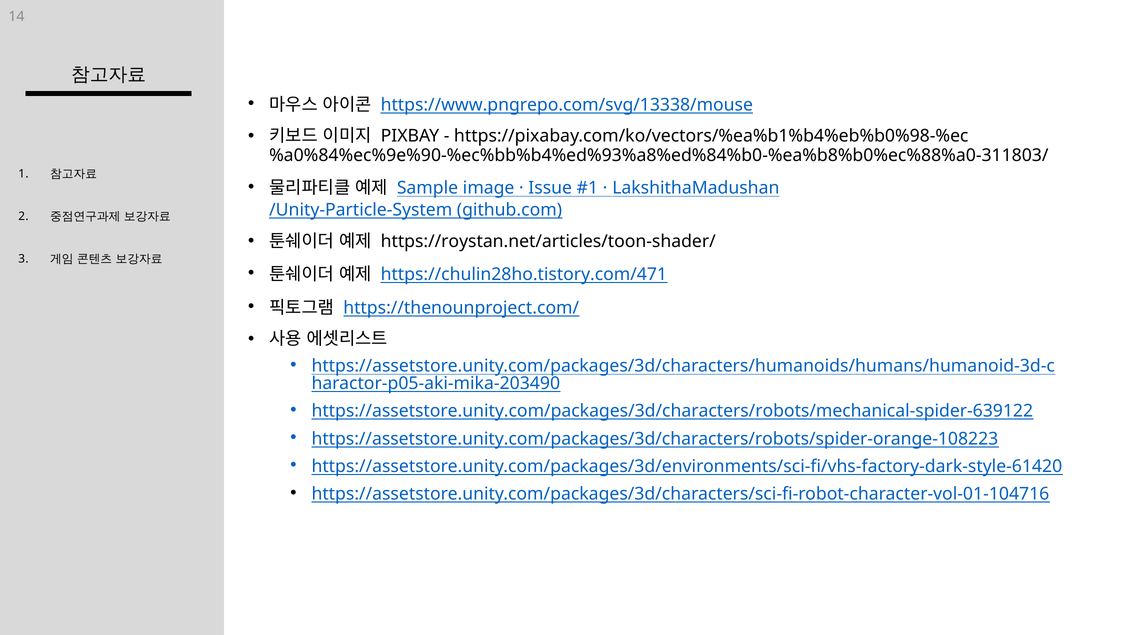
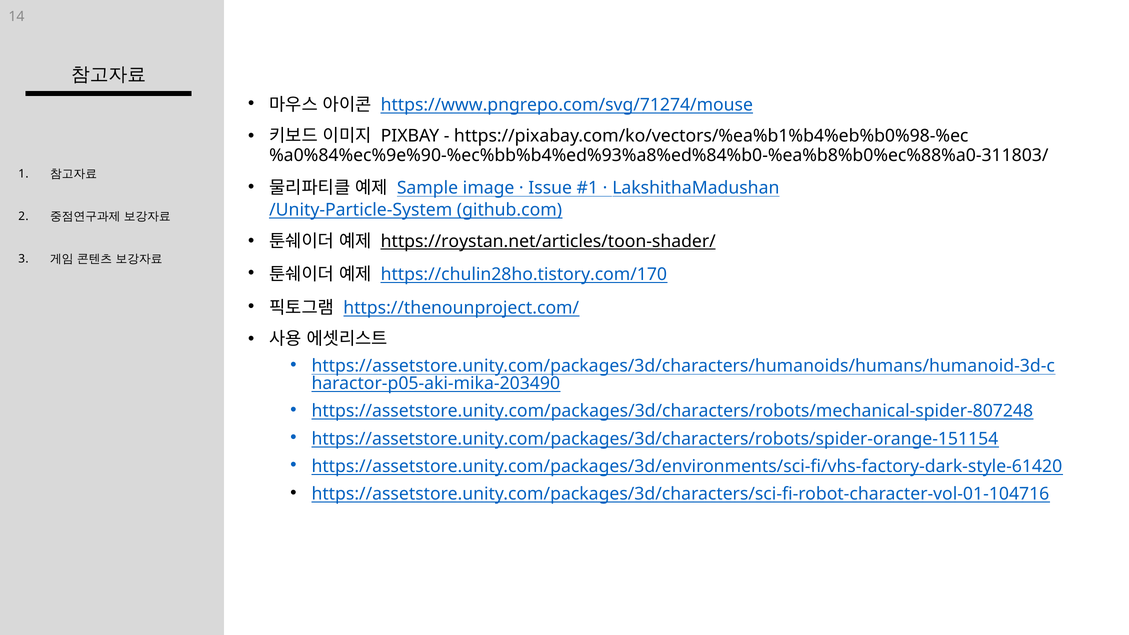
https://www.pngrepo.com/svg/13338/mouse: https://www.pngrepo.com/svg/13338/mouse -> https://www.pngrepo.com/svg/71274/mouse
https://roystan.net/articles/toon-shader/ underline: none -> present
https://chulin28ho.tistory.com/471: https://chulin28ho.tistory.com/471 -> https://chulin28ho.tistory.com/170
https://assetstore.unity.com/packages/3d/characters/robots/mechanical-spider-639122: https://assetstore.unity.com/packages/3d/characters/robots/mechanical-spider-639122 -> https://assetstore.unity.com/packages/3d/characters/robots/mechanical-spider-807248
https://assetstore.unity.com/packages/3d/characters/robots/spider-orange-108223: https://assetstore.unity.com/packages/3d/characters/robots/spider-orange-108223 -> https://assetstore.unity.com/packages/3d/characters/robots/spider-orange-151154
